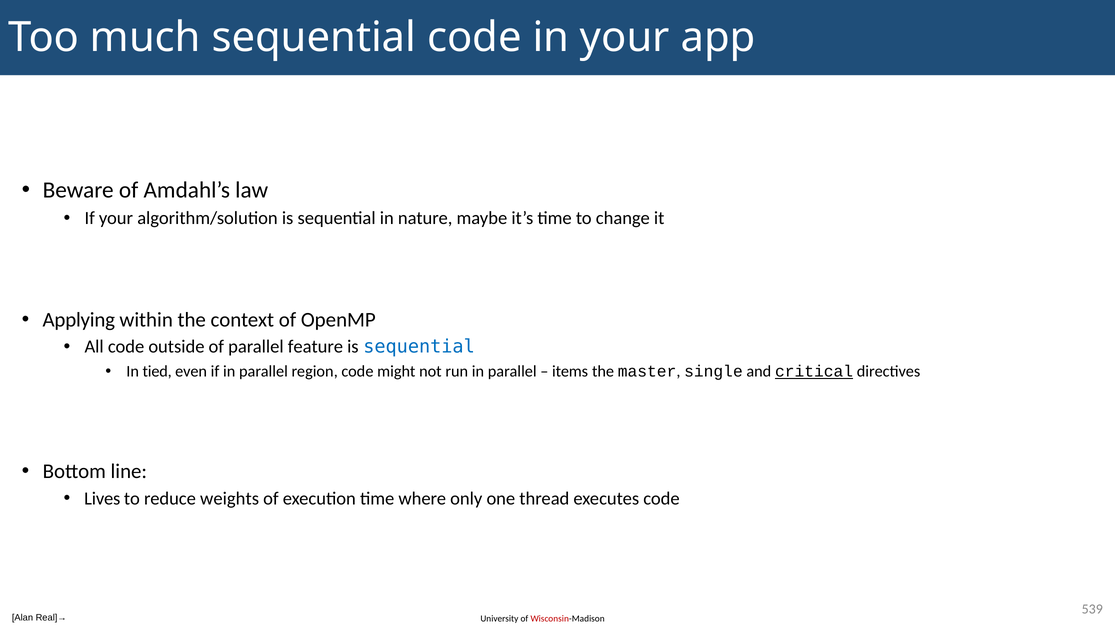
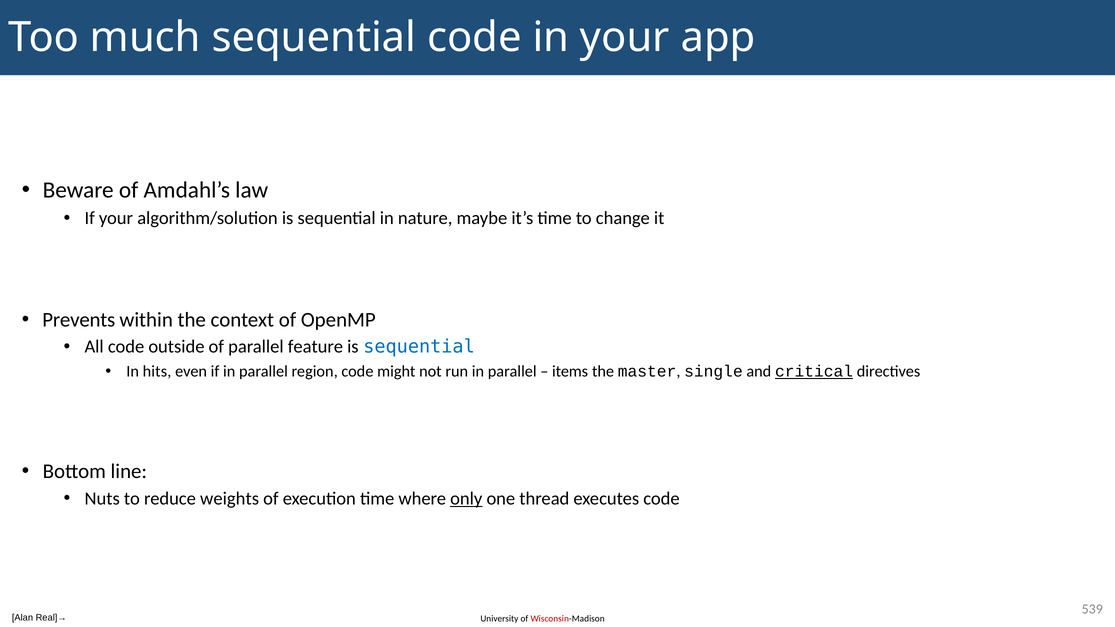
Applying: Applying -> Prevents
tied: tied -> hits
Lives: Lives -> Nuts
only underline: none -> present
